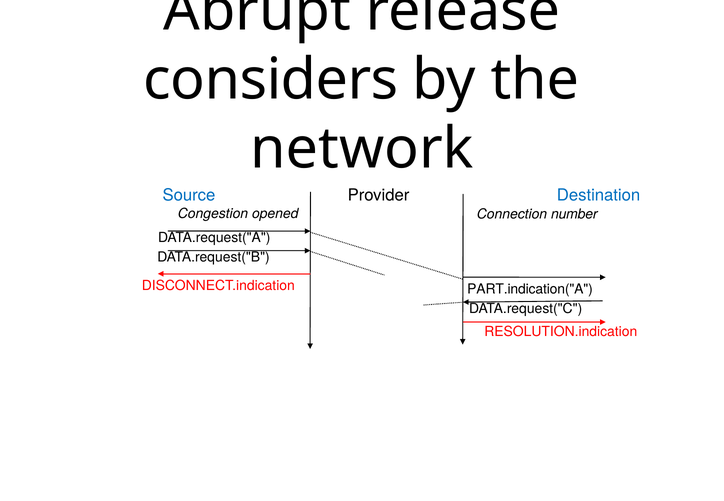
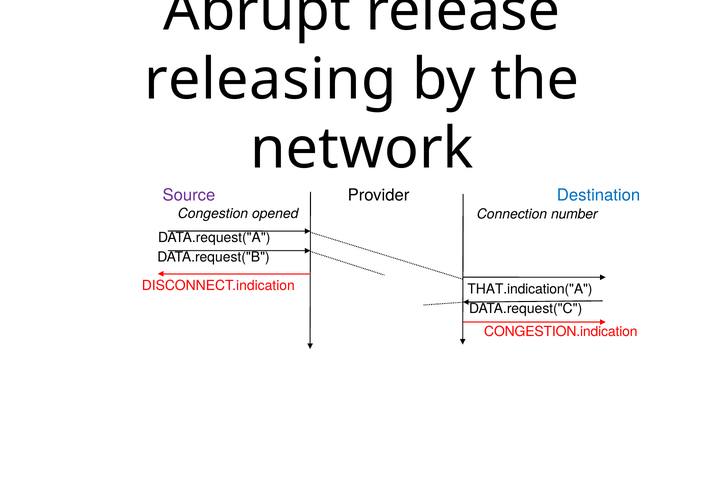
considers: considers -> releasing
Source colour: blue -> purple
PART.indication("A: PART.indication("A -> THAT.indication("A
RESOLUTION.indication: RESOLUTION.indication -> CONGESTION.indication
